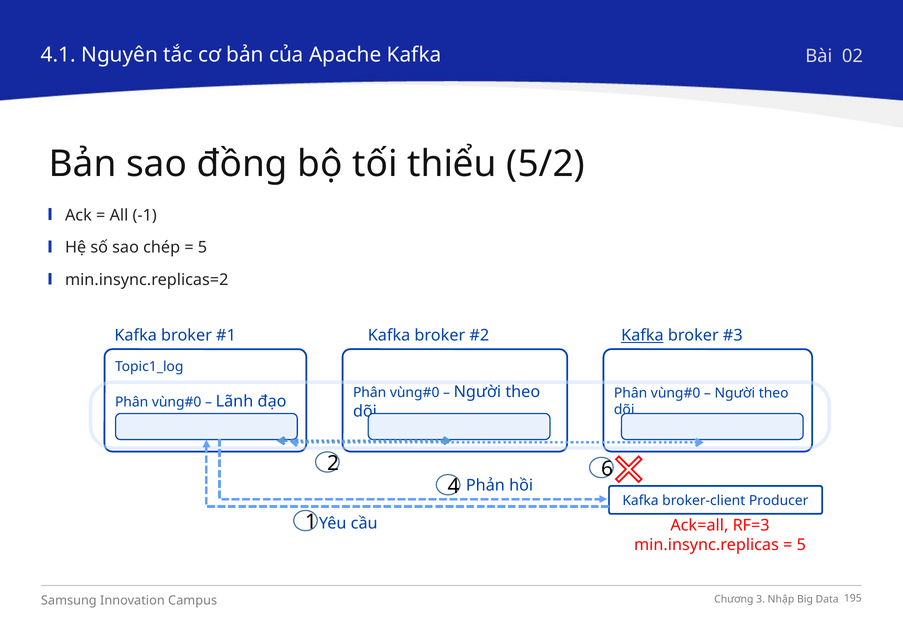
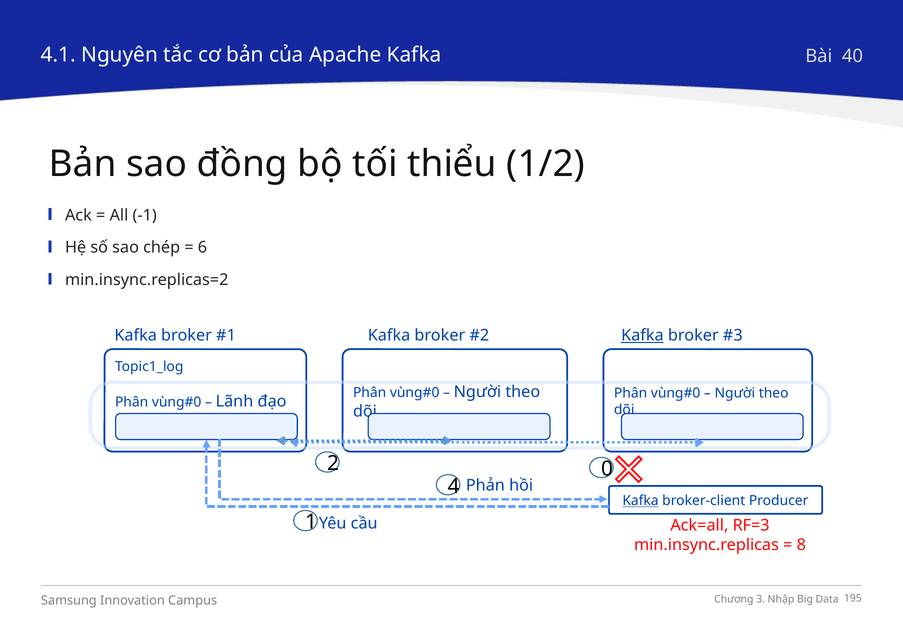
02: 02 -> 40
5/2: 5/2 -> 1/2
5 at (202, 248): 5 -> 6
6: 6 -> 0
Kafka at (641, 501) underline: none -> present
5 at (801, 545): 5 -> 8
